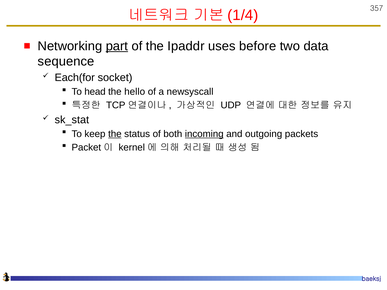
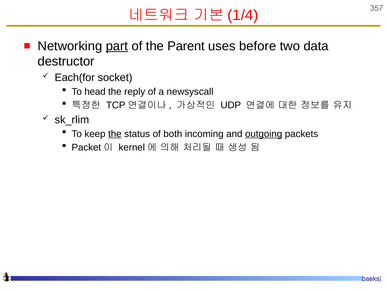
Ipaddr: Ipaddr -> Parent
sequence: sequence -> destructor
hello: hello -> reply
sk_stat: sk_stat -> sk_rlim
incoming underline: present -> none
outgoing underline: none -> present
